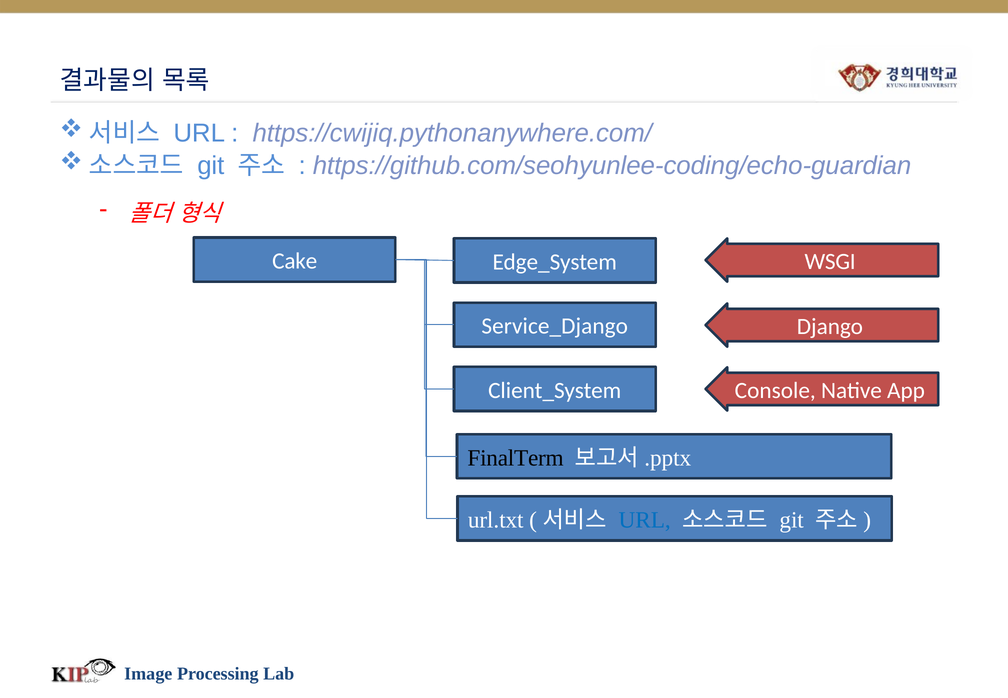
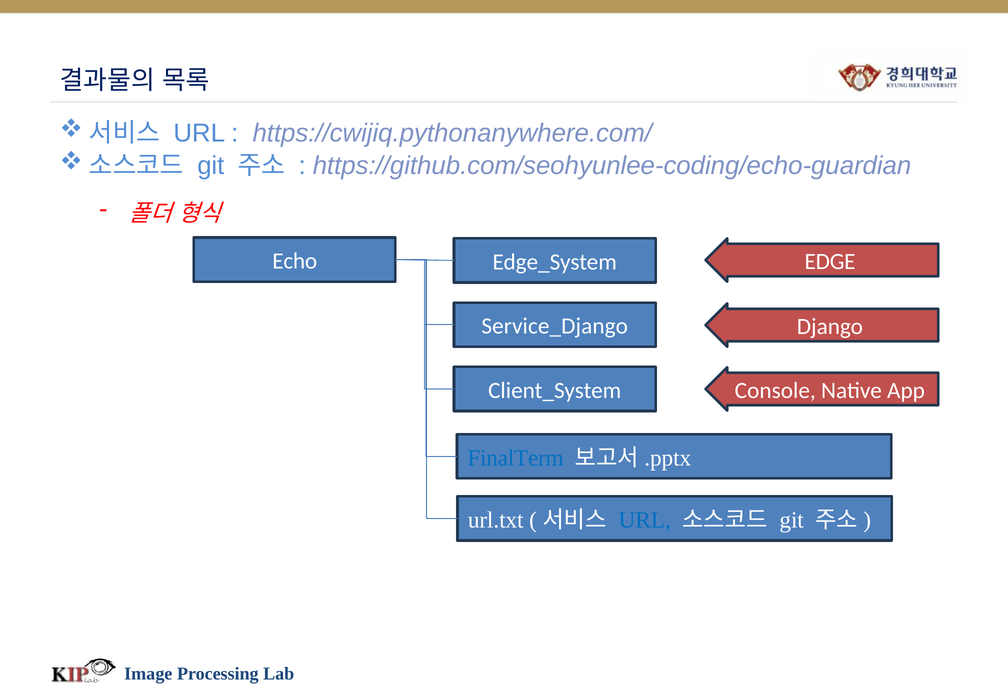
Cake: Cake -> Echo
WSGI: WSGI -> EDGE
FinalTerm colour: black -> blue
